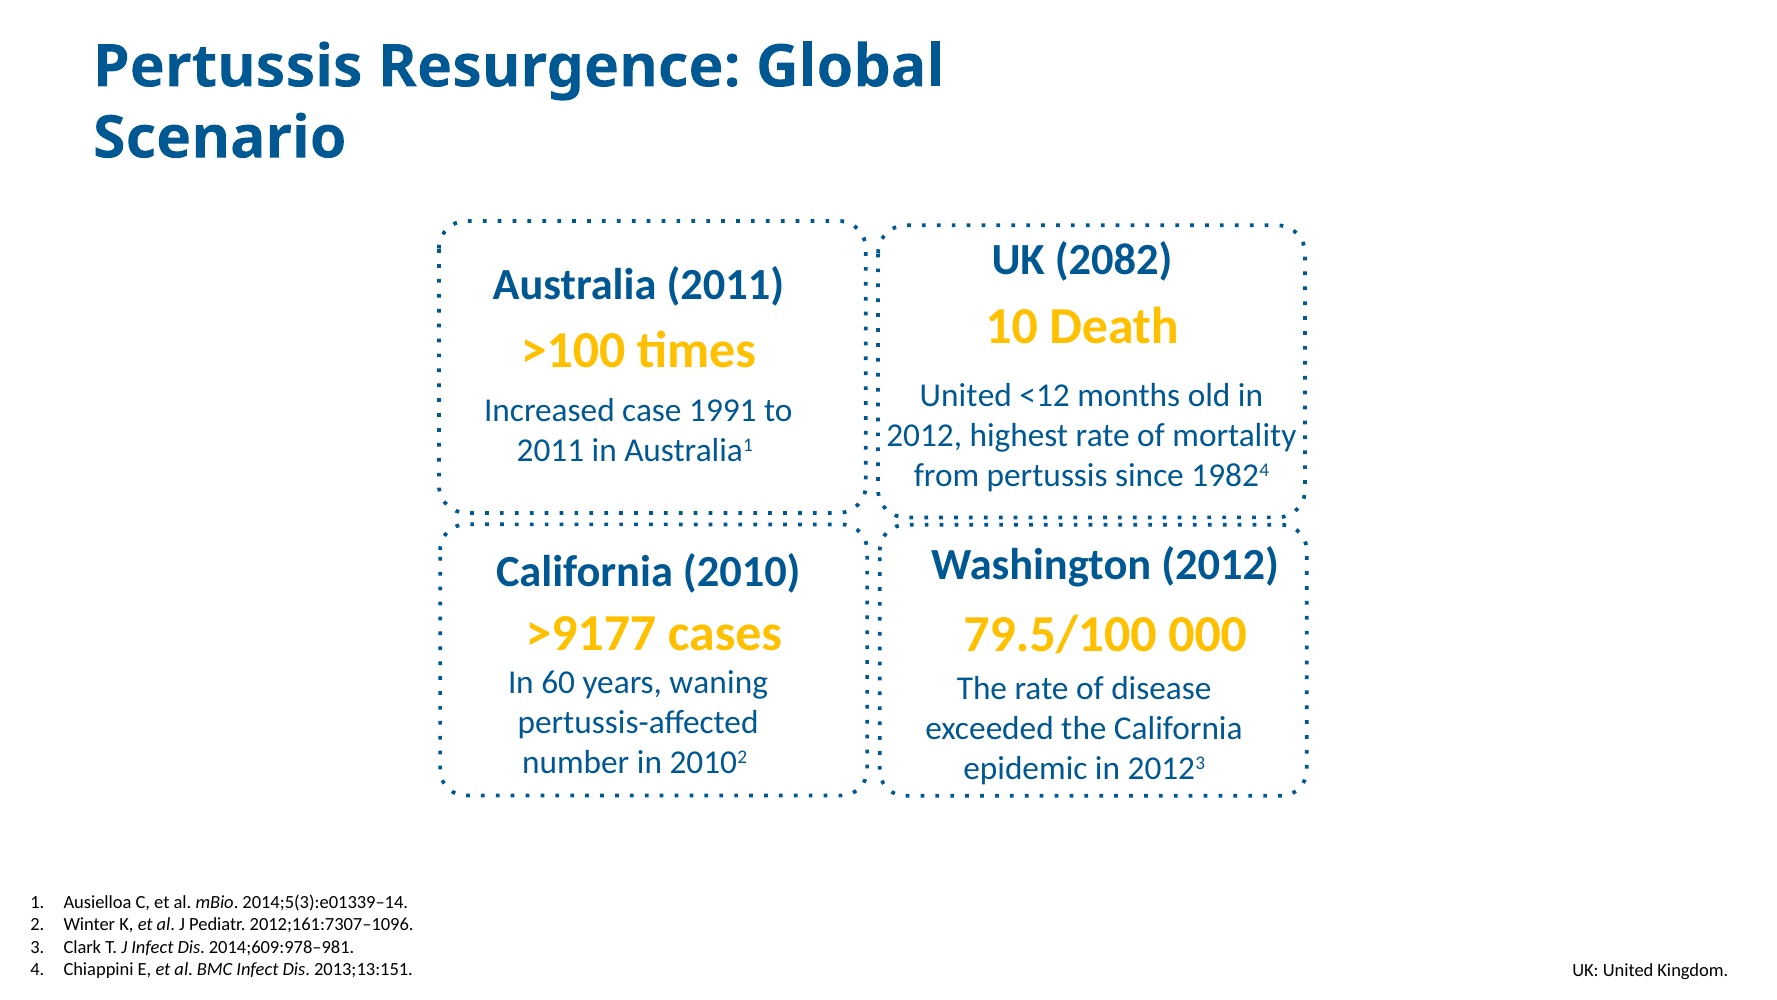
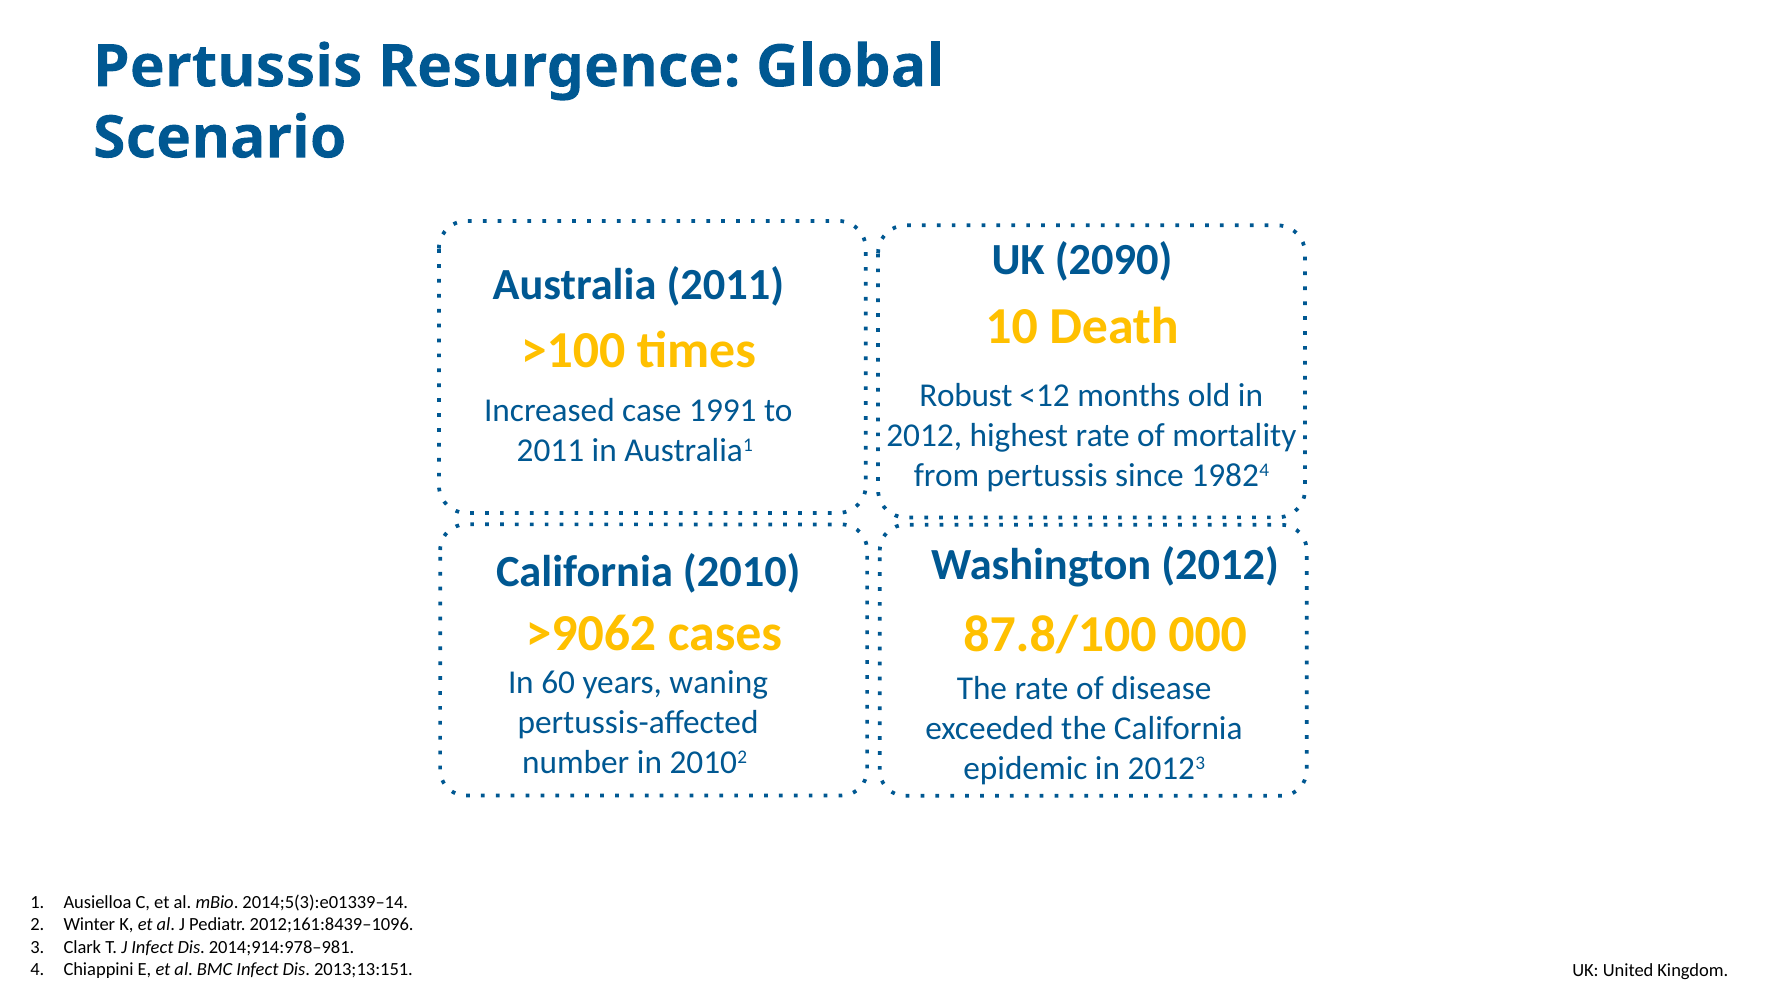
2082: 2082 -> 2090
United at (966, 395): United -> Robust
>9177: >9177 -> >9062
79.5/100: 79.5/100 -> 87.8/100
2012;161:7307–1096: 2012;161:7307–1096 -> 2012;161:8439–1096
2014;609:978–981: 2014;609:978–981 -> 2014;914:978–981
